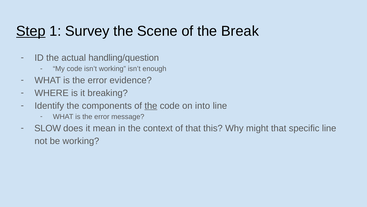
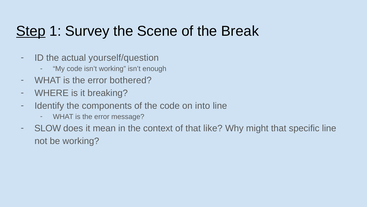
handling/question: handling/question -> yourself/question
evidence: evidence -> bothered
the at (151, 106) underline: present -> none
this: this -> like
